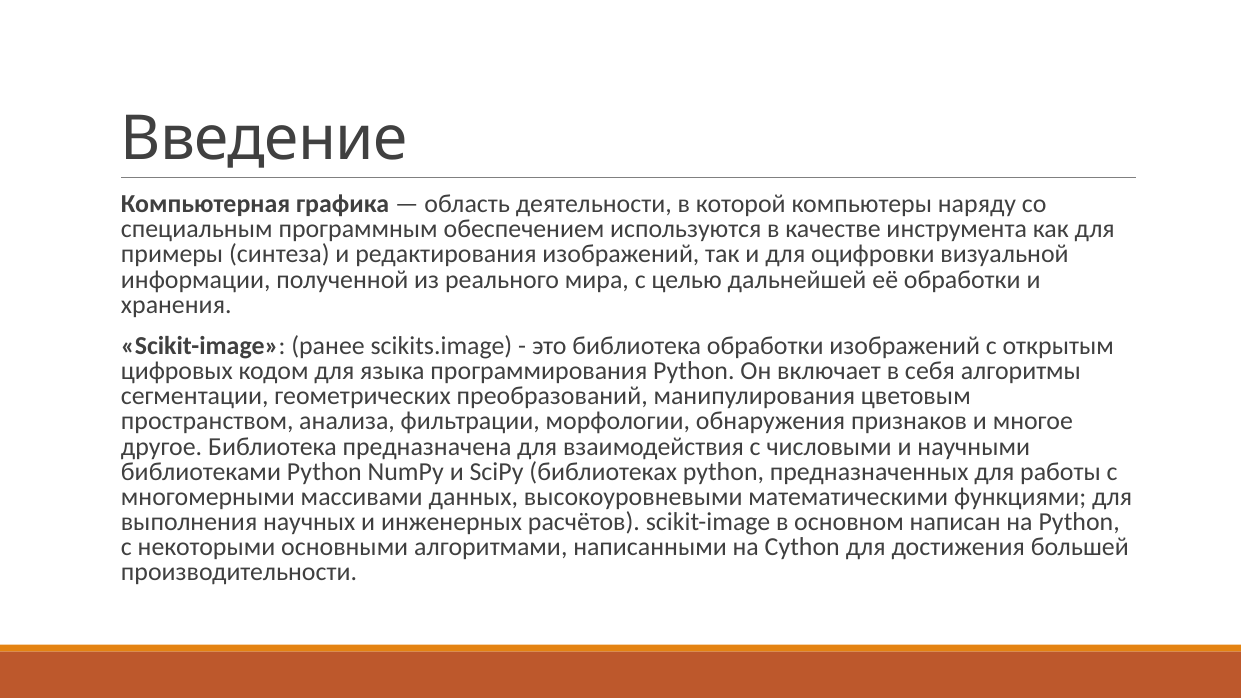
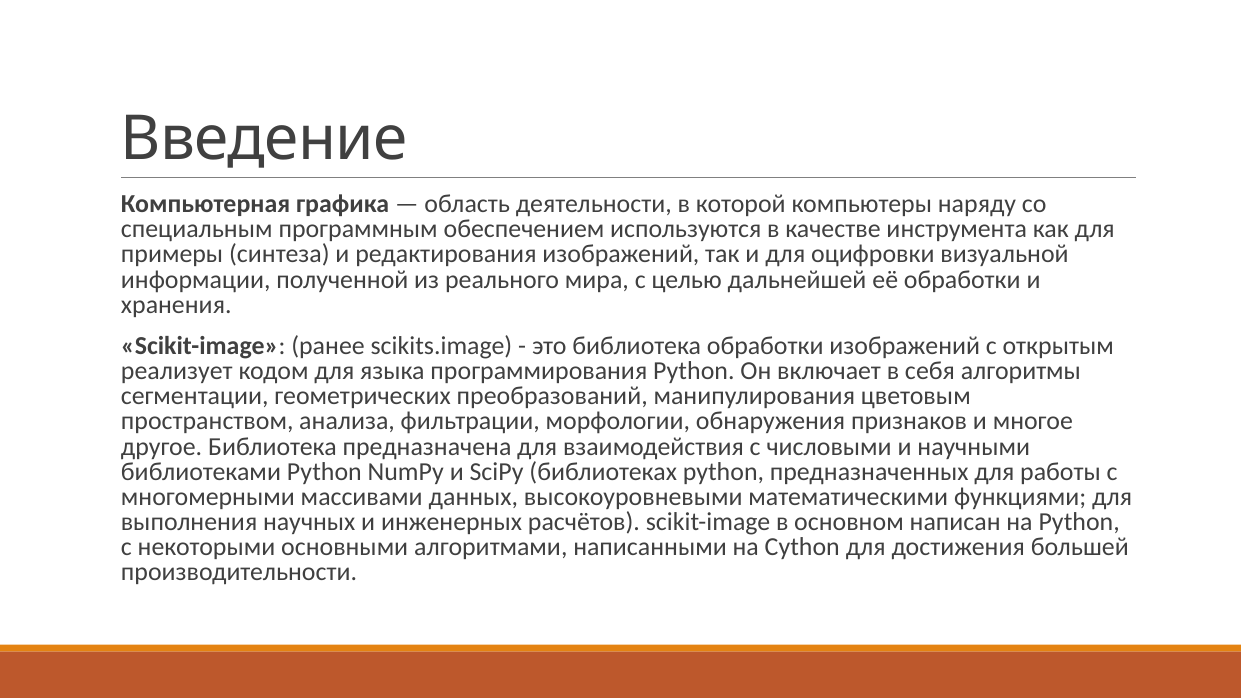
цифровых: цифровых -> реализует
